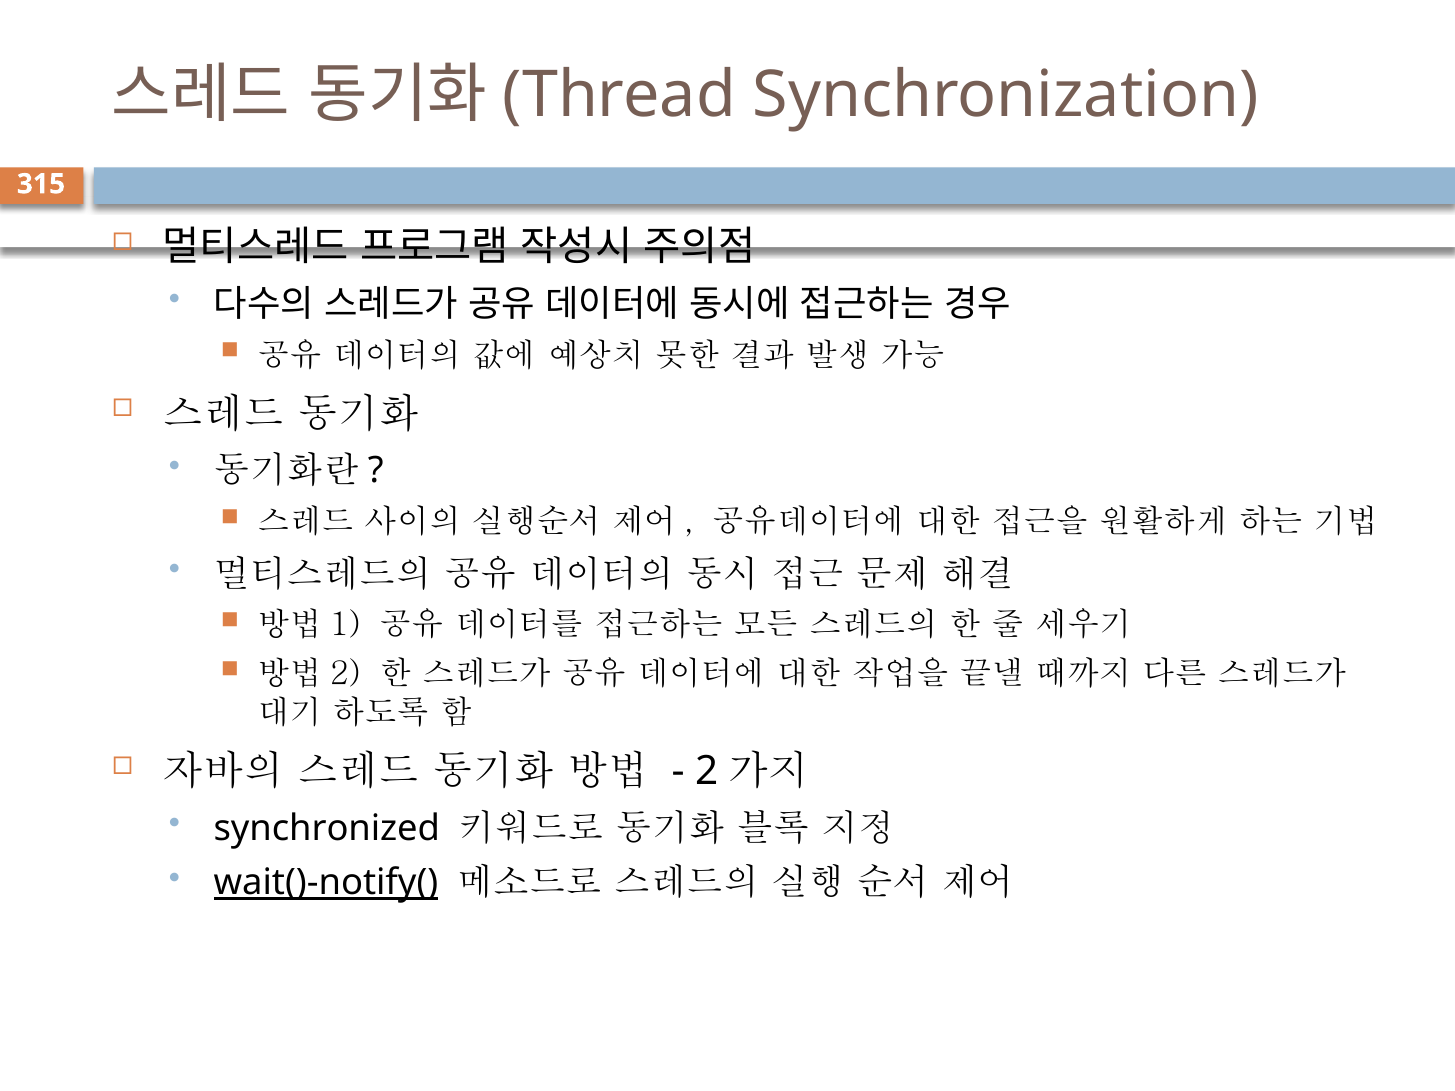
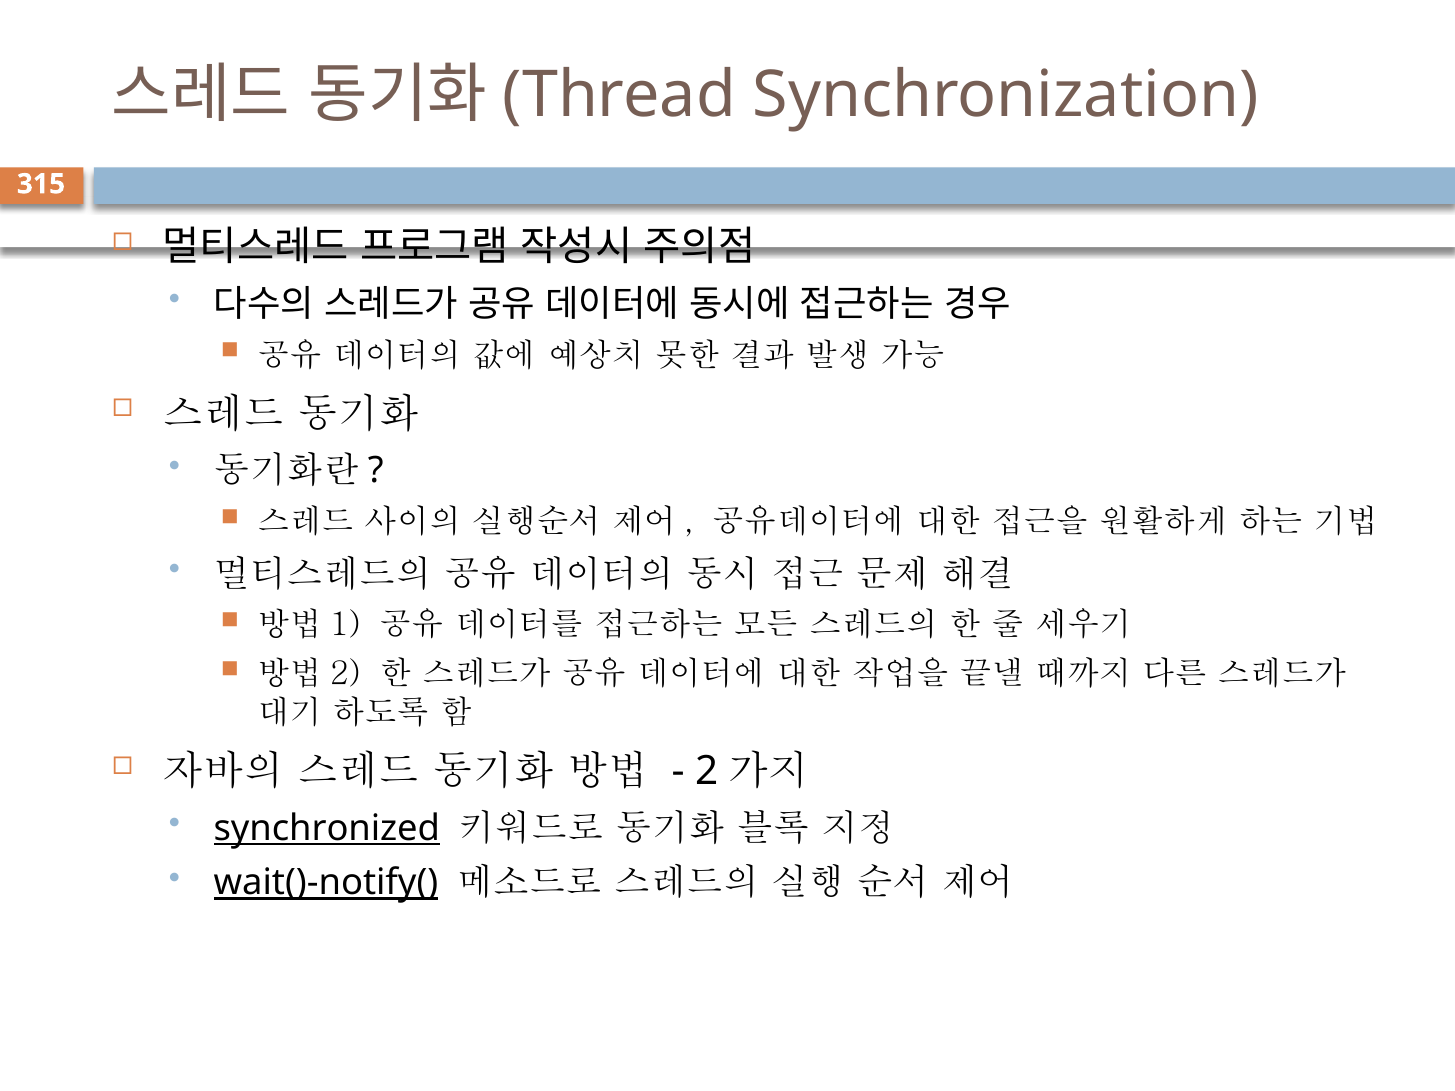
synchronized underline: none -> present
